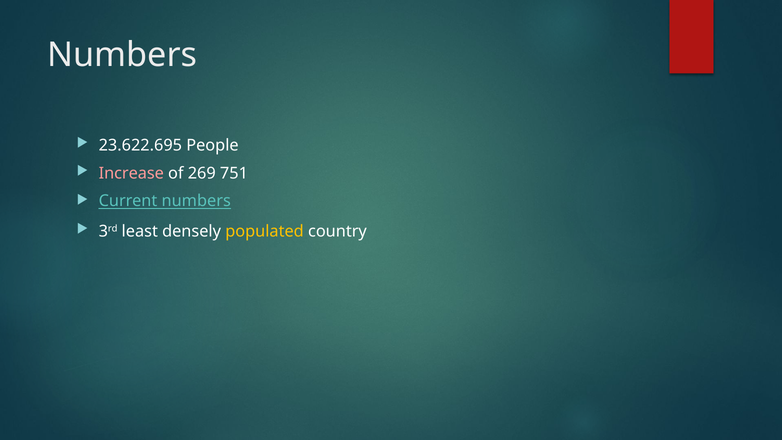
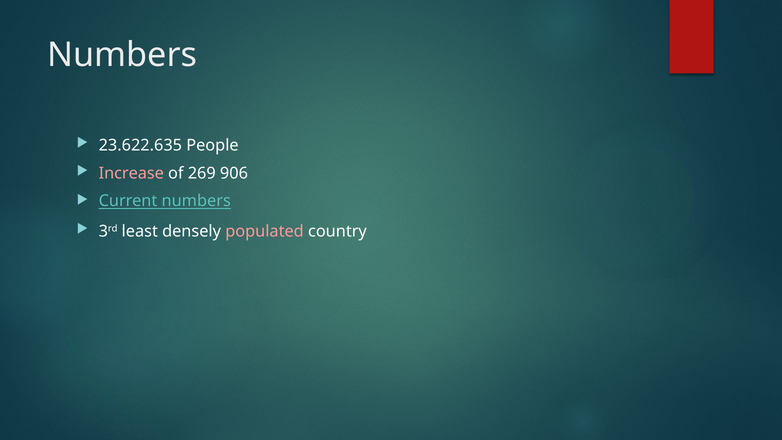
23.622.695: 23.622.695 -> 23.622.635
751: 751 -> 906
populated colour: yellow -> pink
